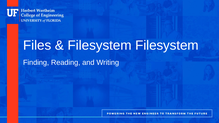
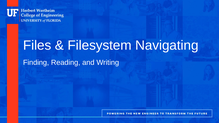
Filesystem Filesystem: Filesystem -> Navigating
